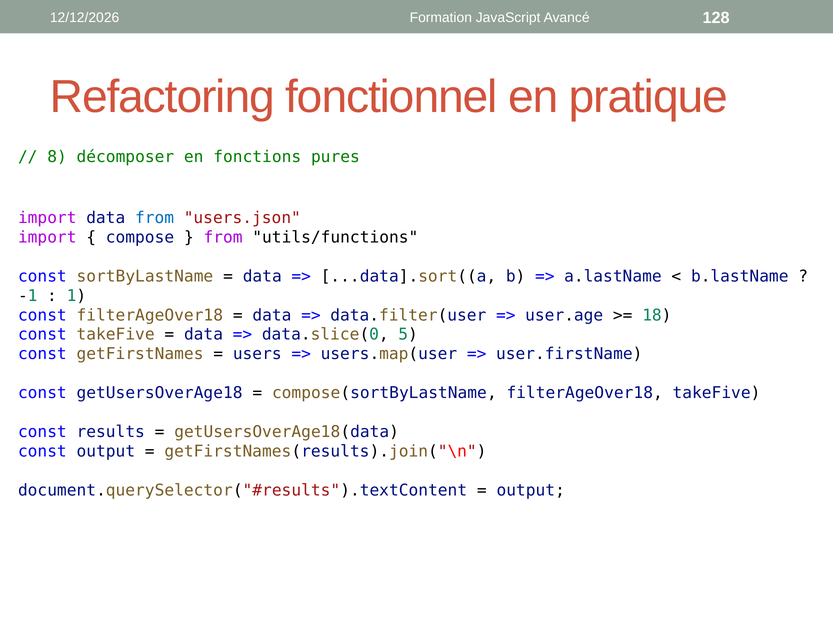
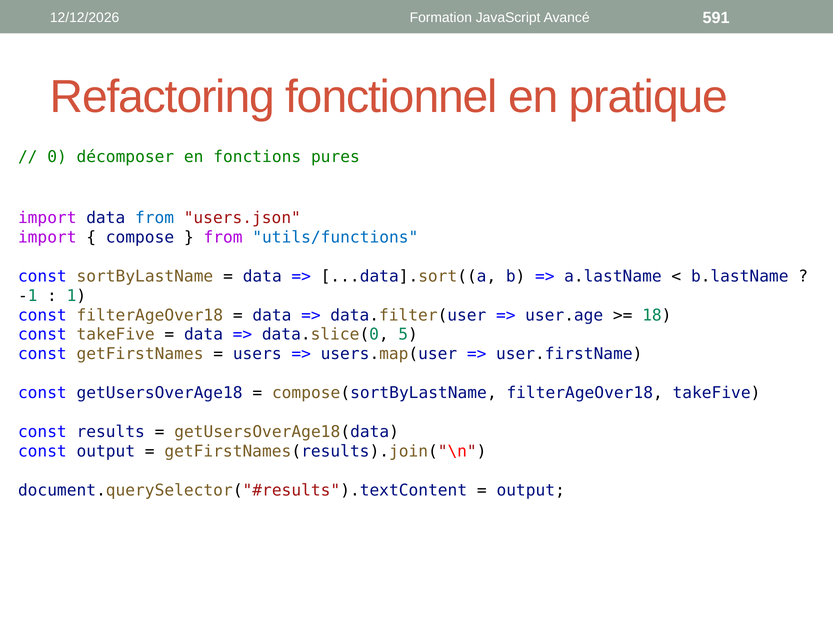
128: 128 -> 591
8: 8 -> 0
utils/functions colour: black -> blue
